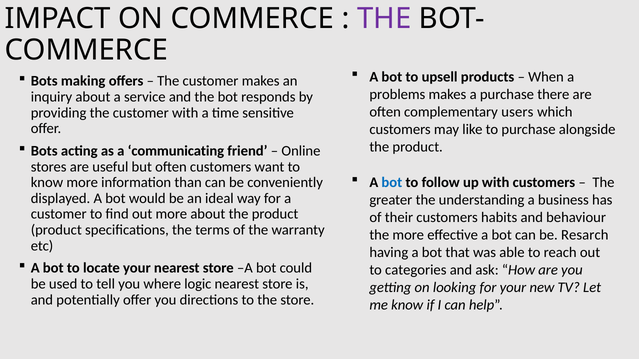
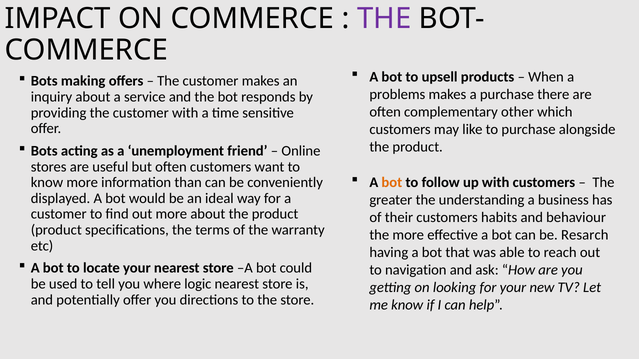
users: users -> other
communicating: communicating -> unemployment
bot at (392, 182) colour: blue -> orange
categories: categories -> navigation
